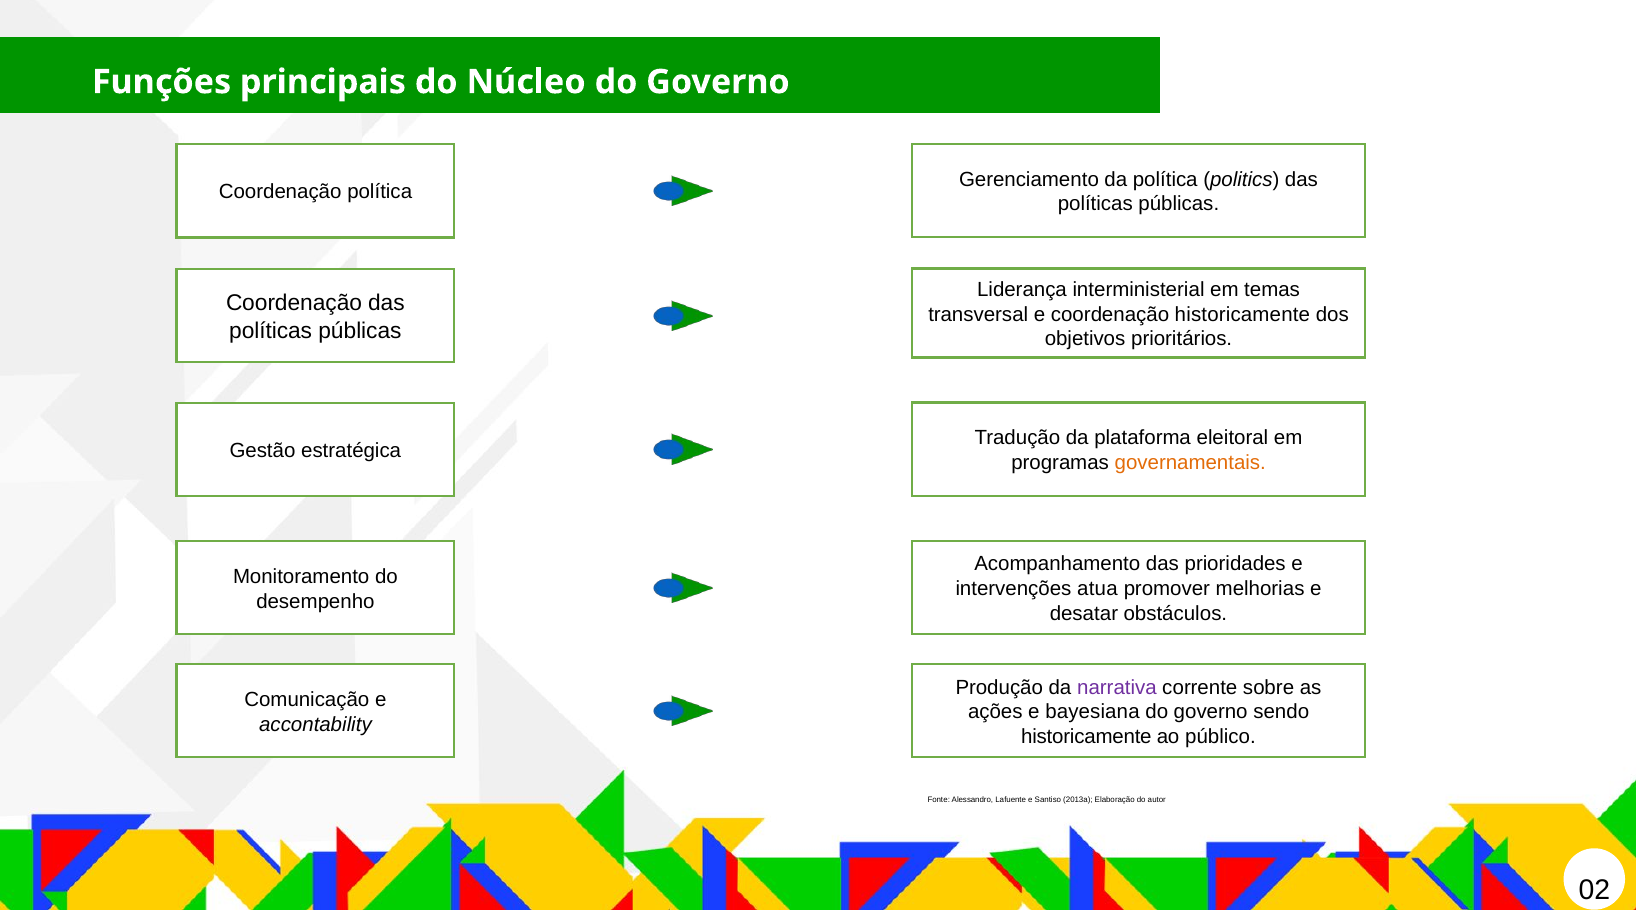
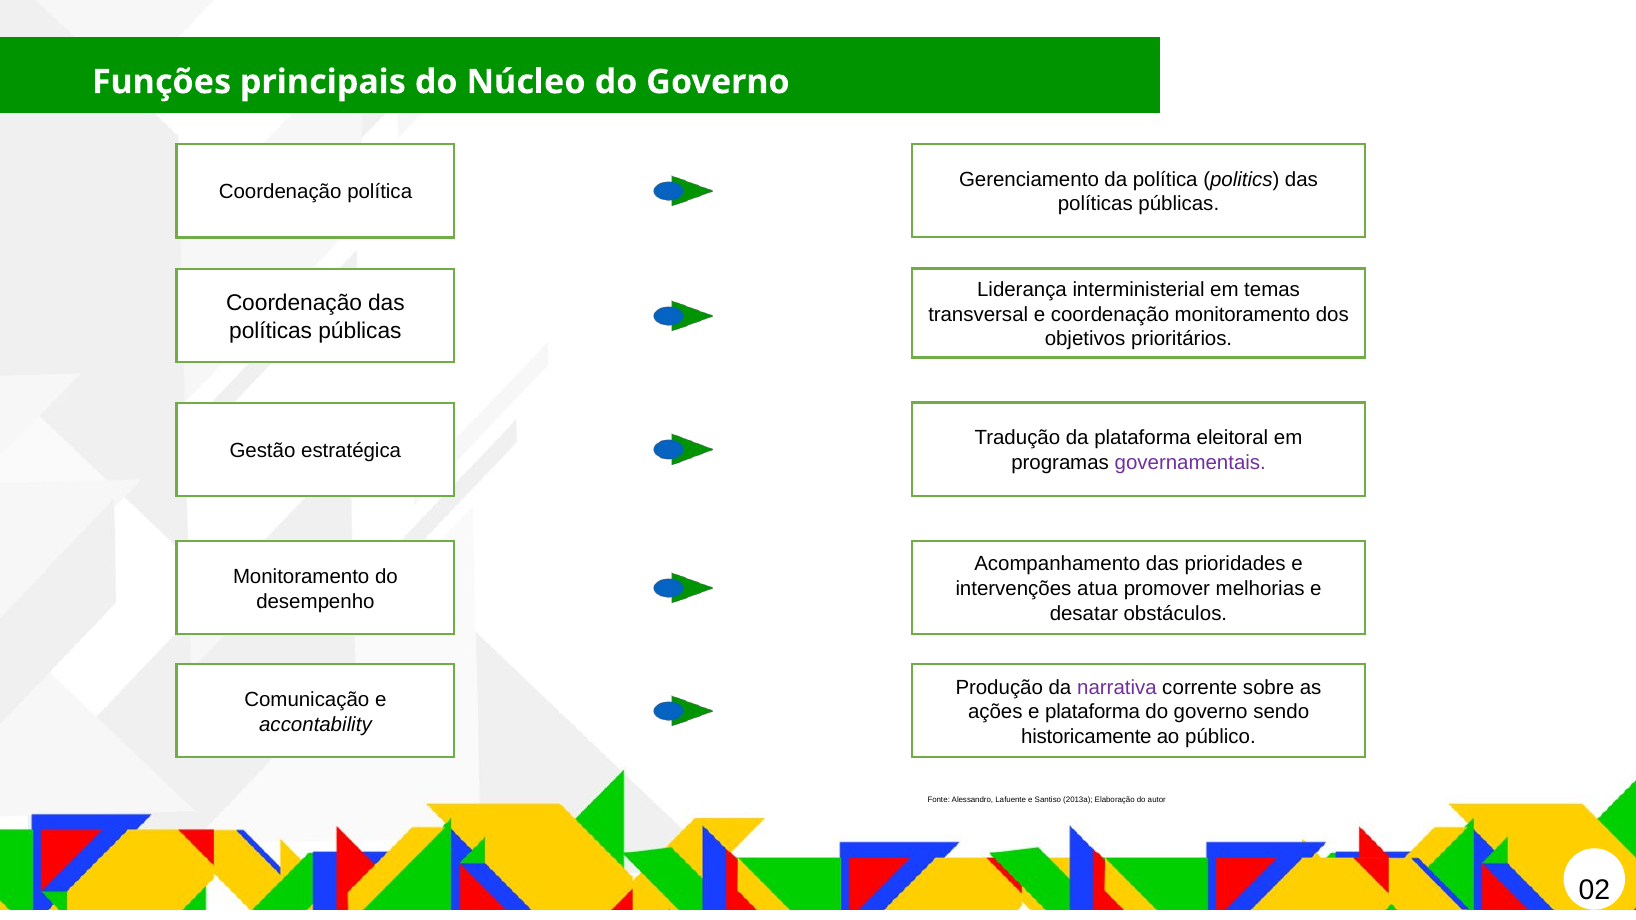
coordenação historicamente: historicamente -> monitoramento
governamentais colour: orange -> purple
e bayesiana: bayesiana -> plataforma
